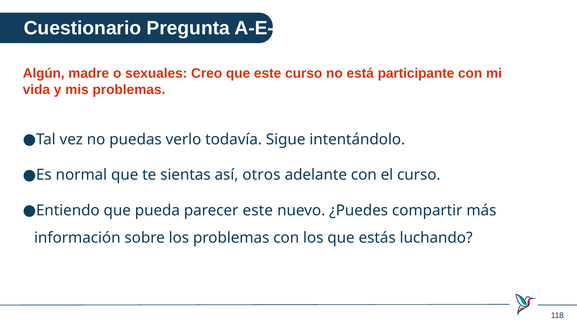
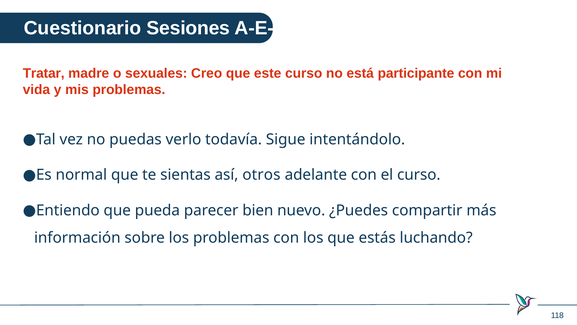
Pregunta: Pregunta -> Sesiones
Algún: Algún -> Tratar
parecer este: este -> bien
